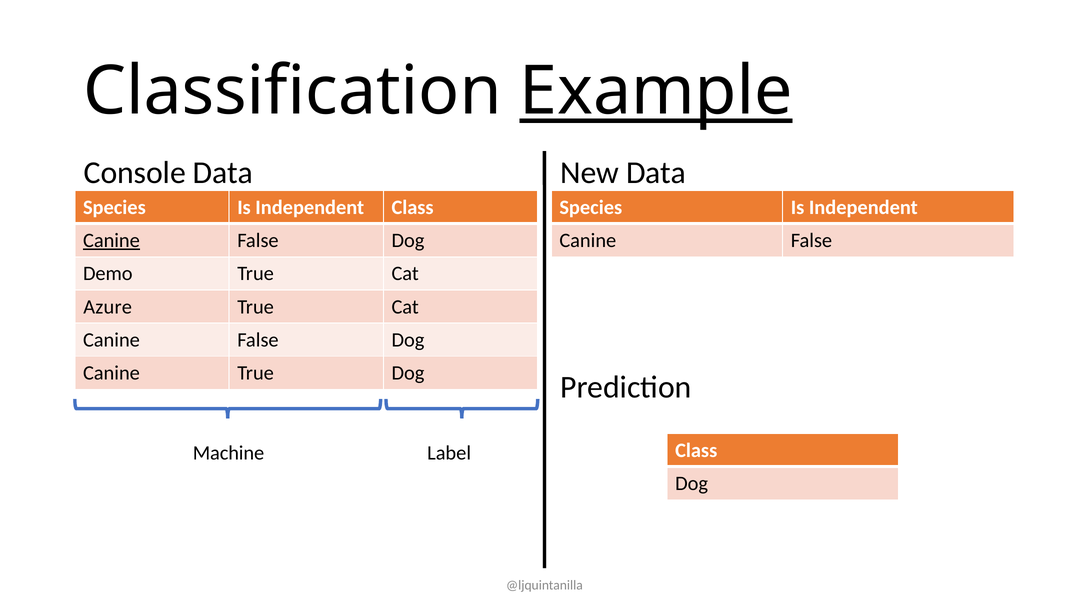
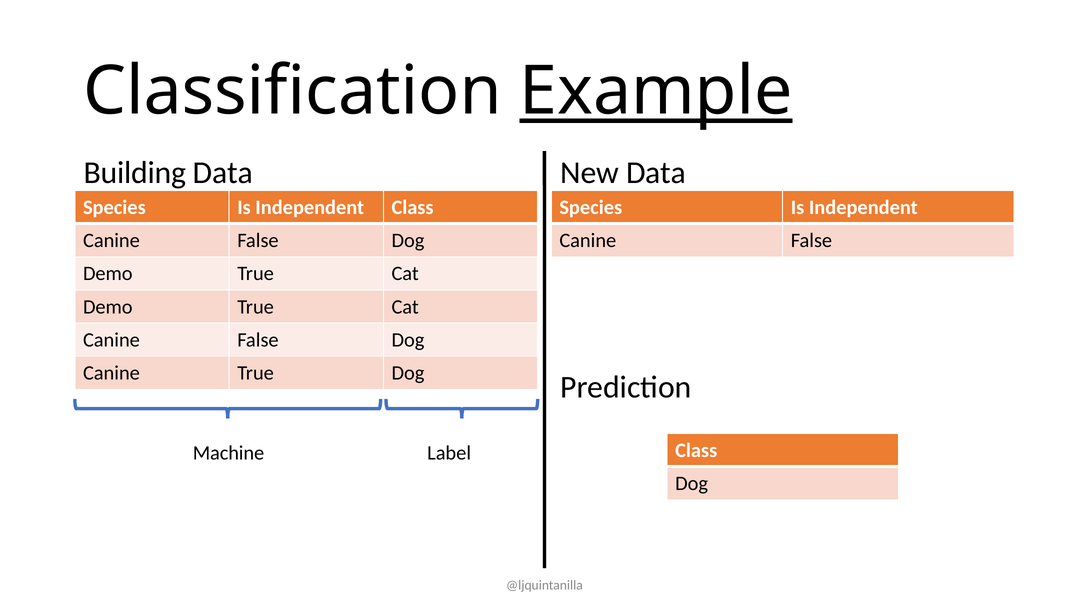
Console: Console -> Building
Canine at (111, 240) underline: present -> none
Azure at (108, 307): Azure -> Demo
